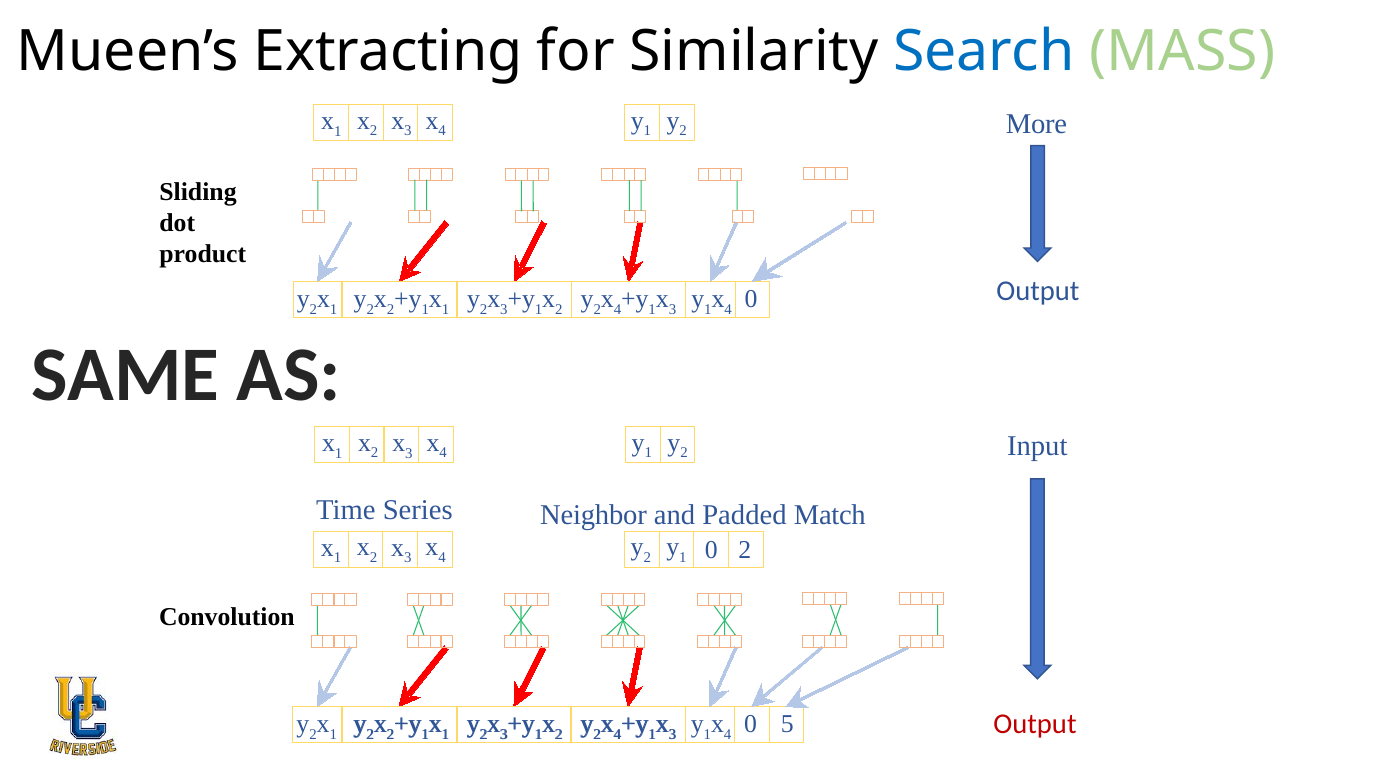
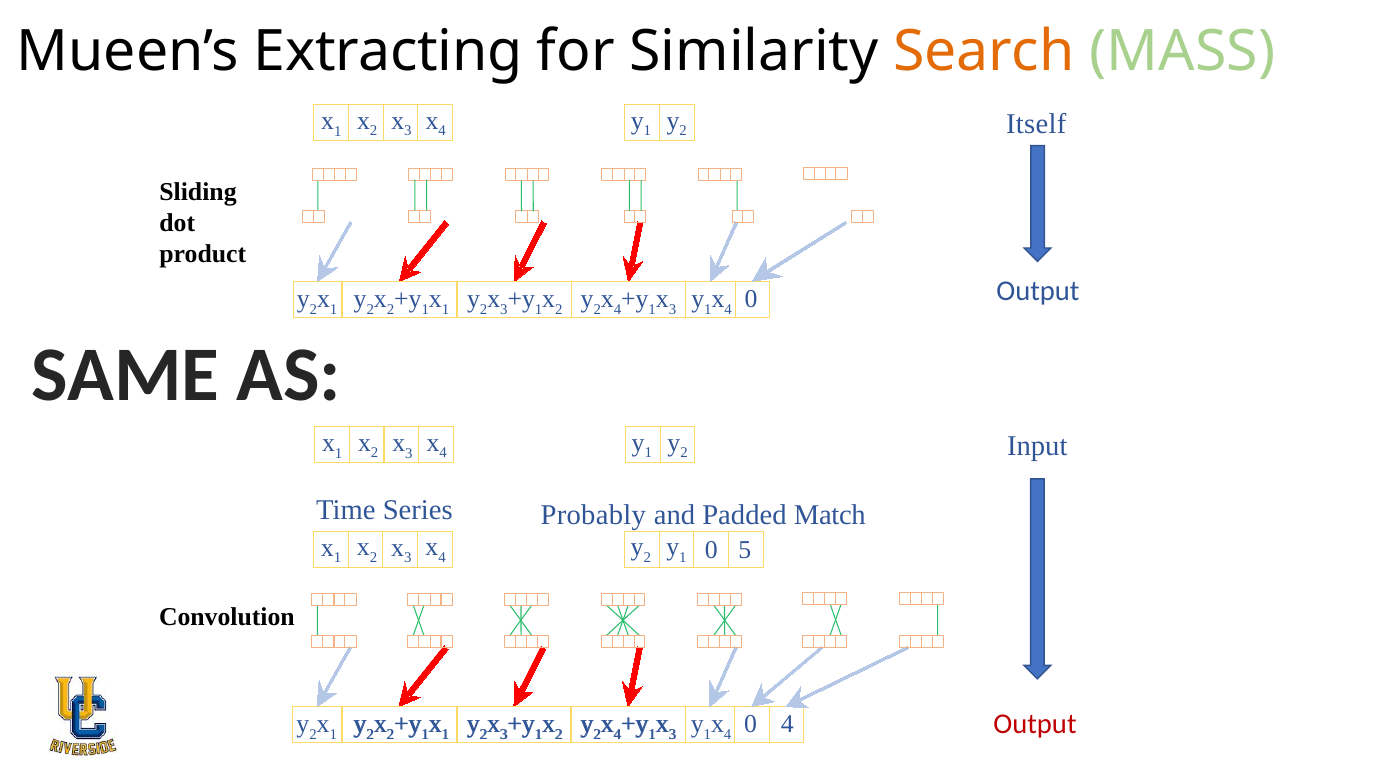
Search colour: blue -> orange
More: More -> Itself
Neighbor: Neighbor -> Probably
0 2: 2 -> 5
0 5: 5 -> 4
